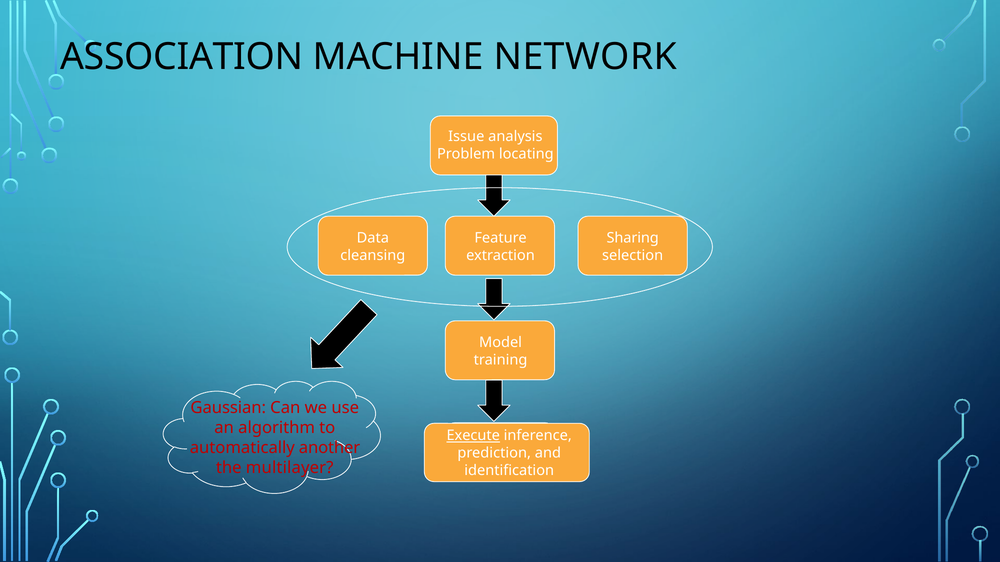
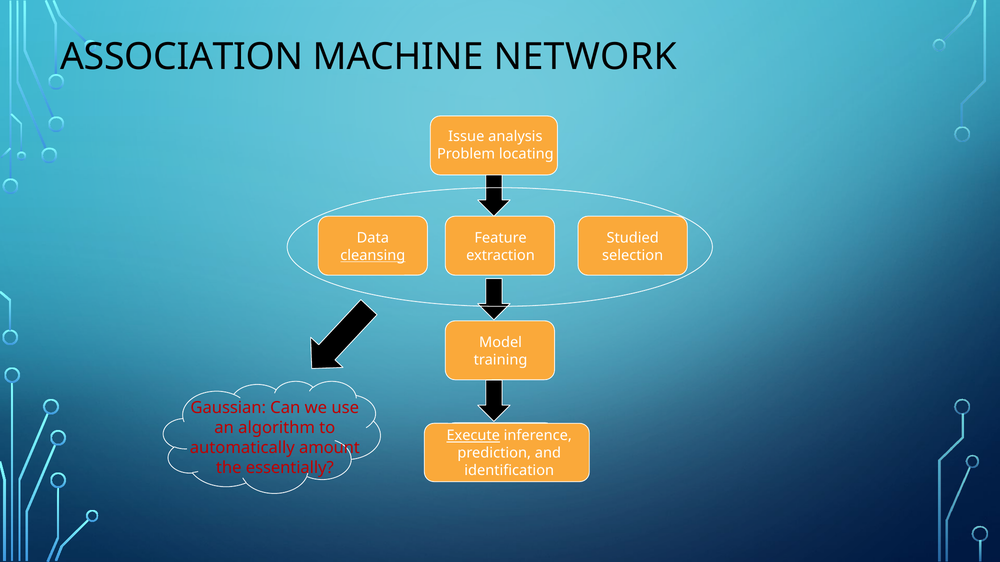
Sharing: Sharing -> Studied
cleansing underline: none -> present
another: another -> amount
multilayer: multilayer -> essentially
